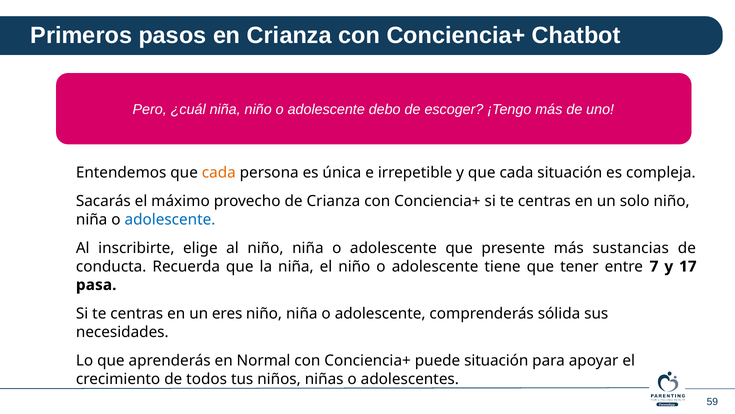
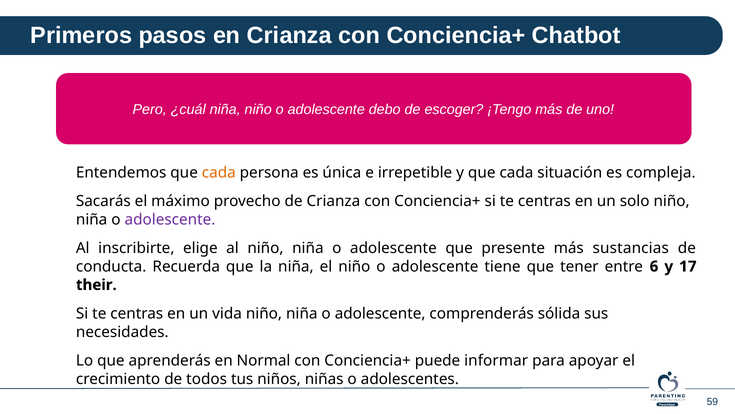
adolescente at (170, 219) colour: blue -> purple
7: 7 -> 6
pasa: pasa -> their
eres: eres -> vida
puede situación: situación -> informar
